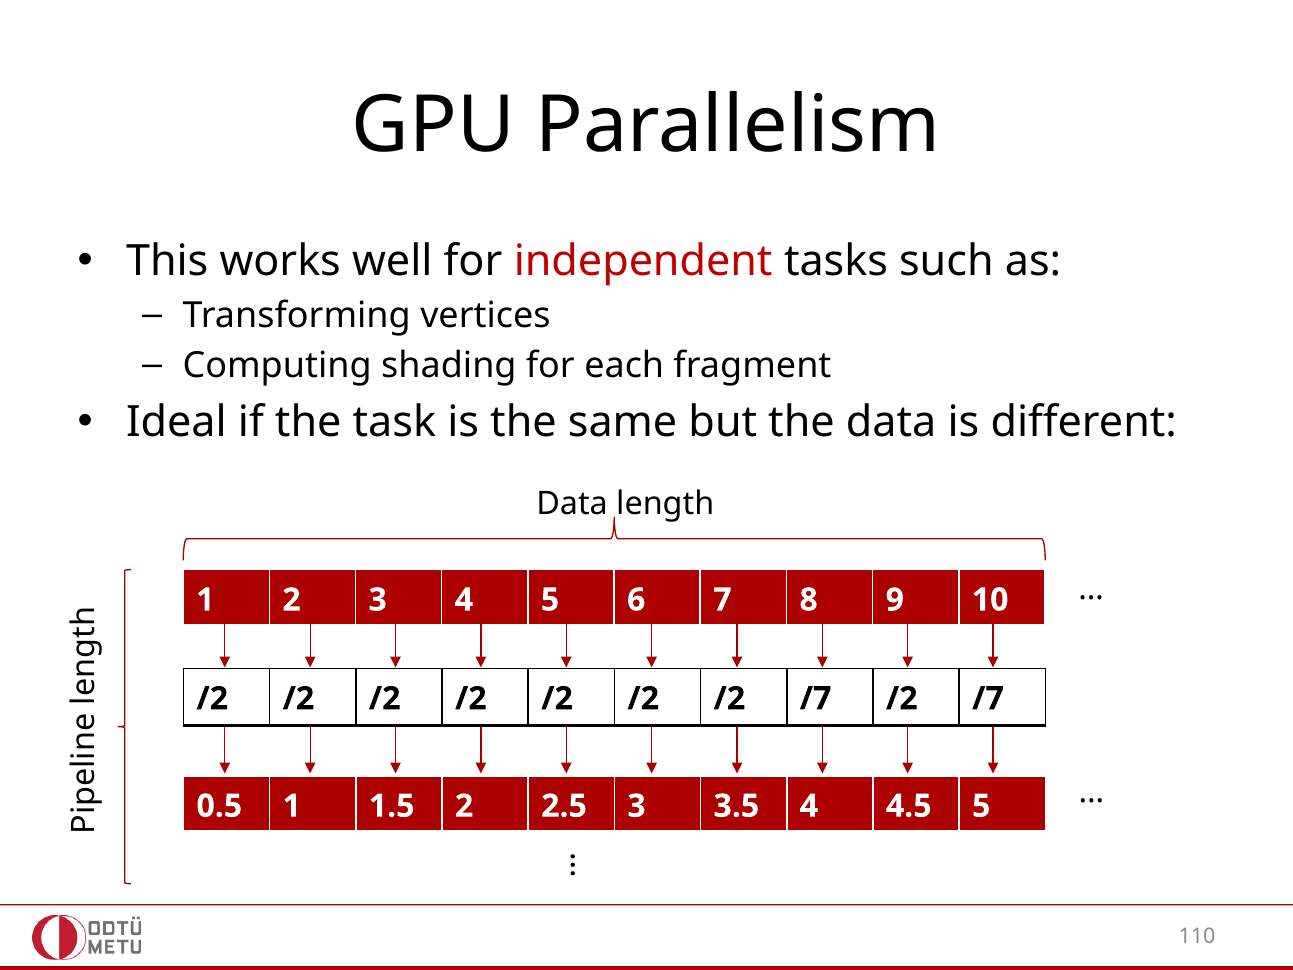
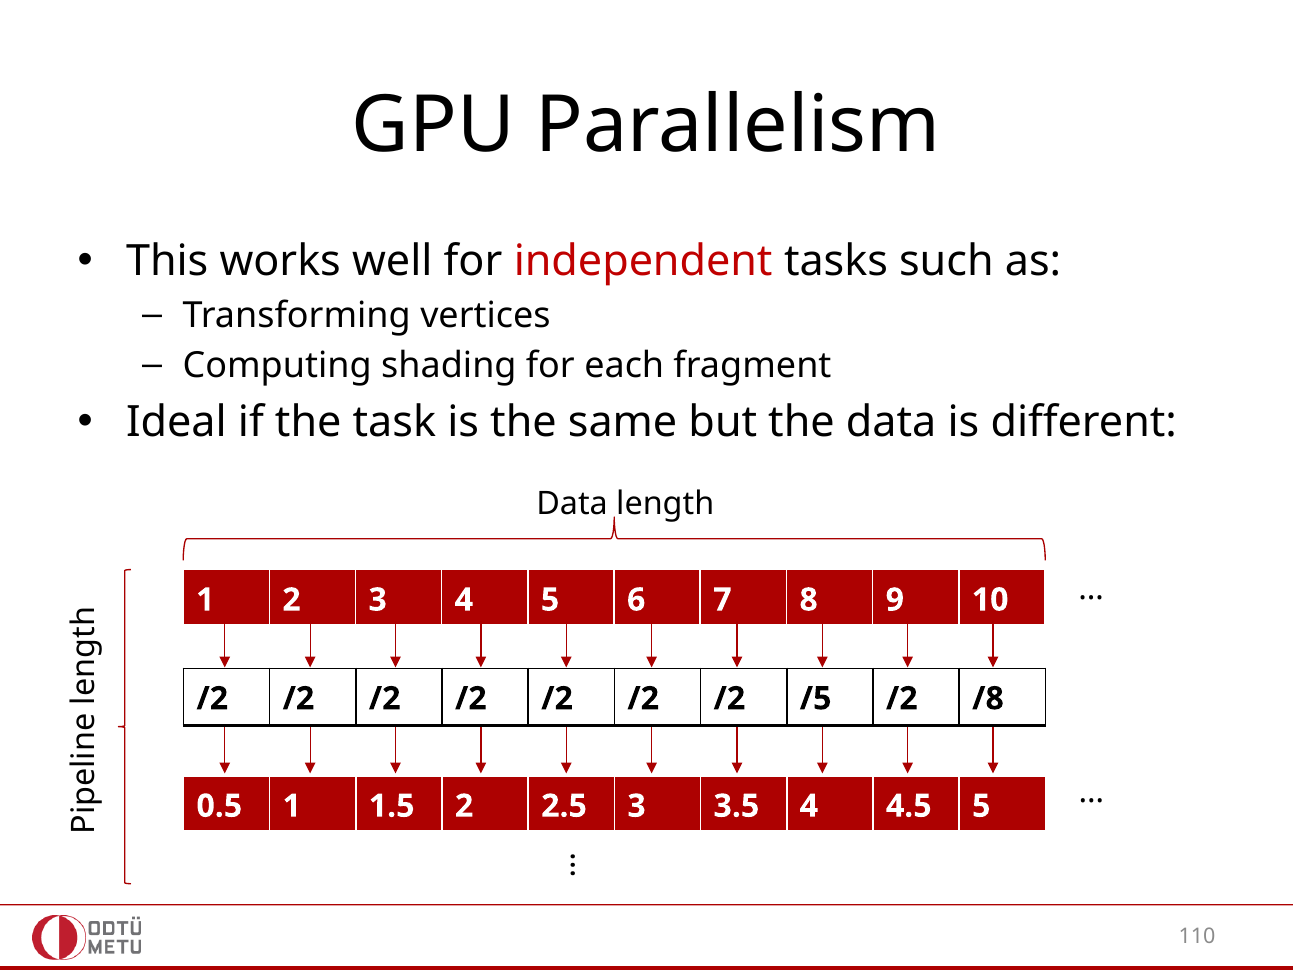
/2 /2 /7: /7 -> /5
/7 at (988, 698): /7 -> /8
